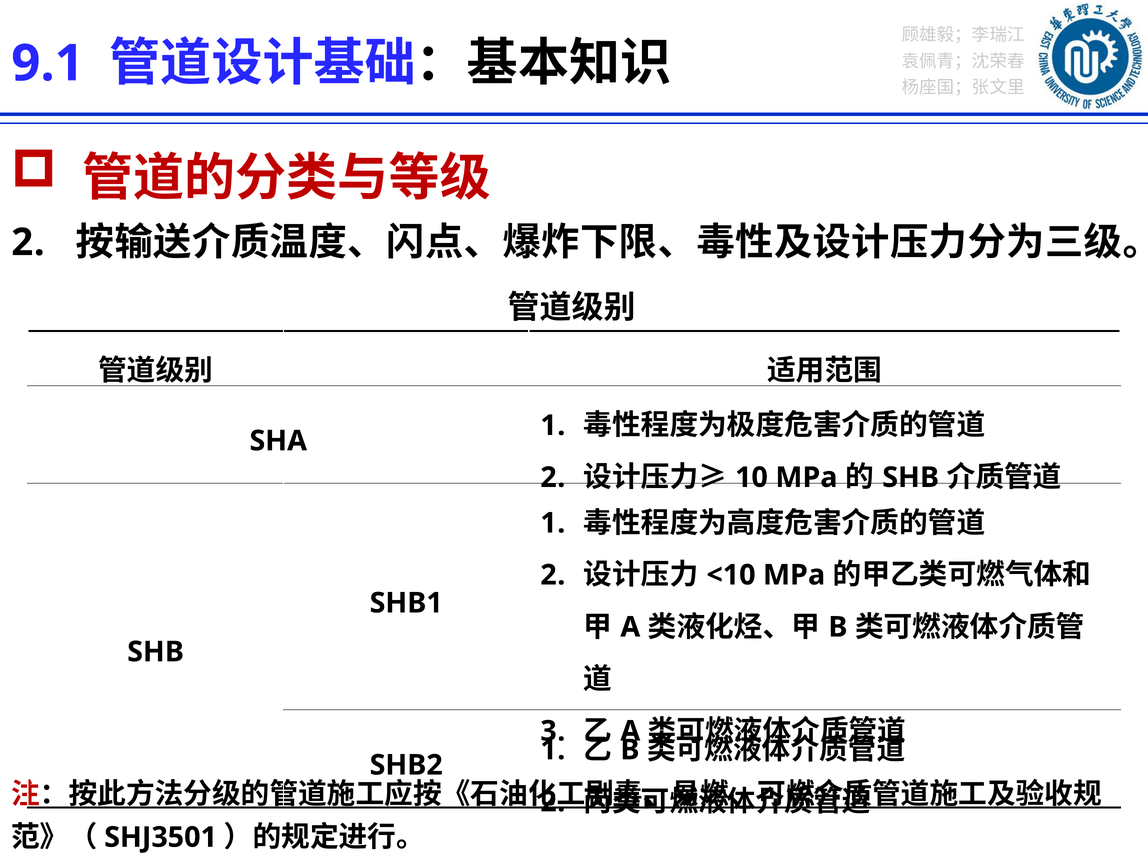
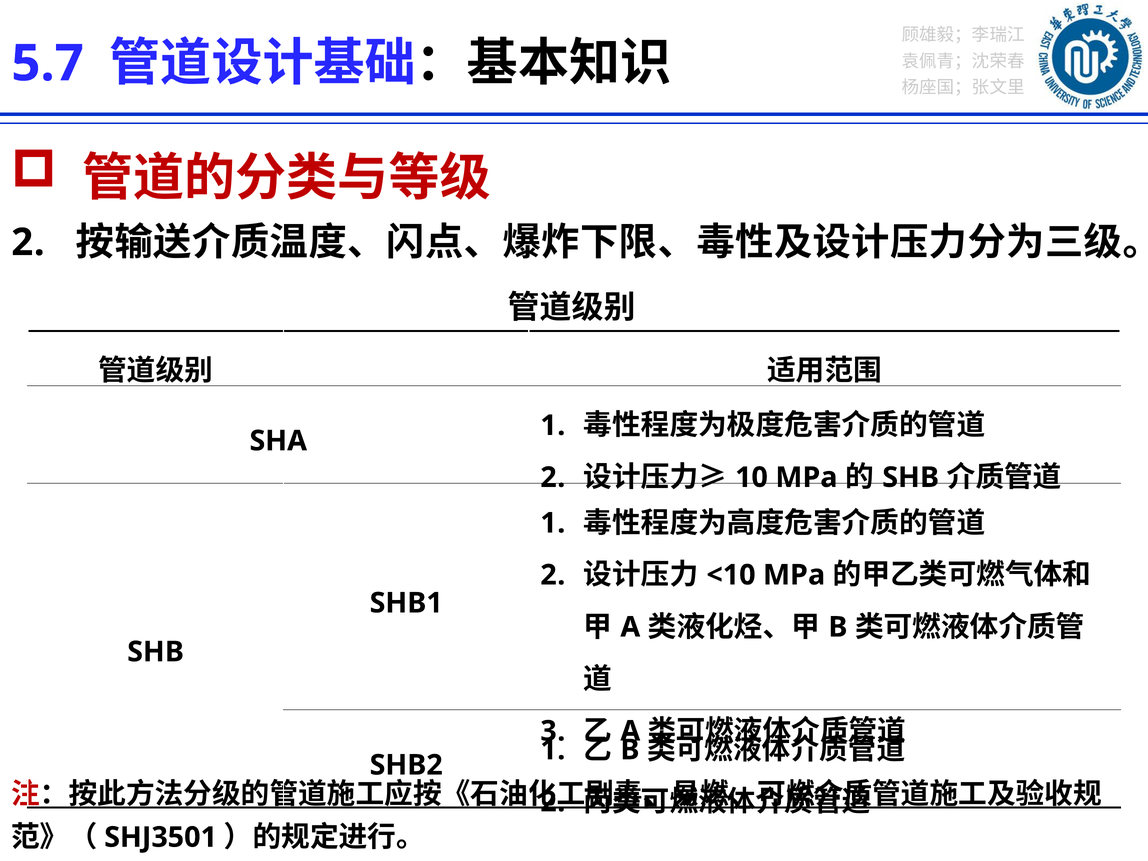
9.1: 9.1 -> 5.7
